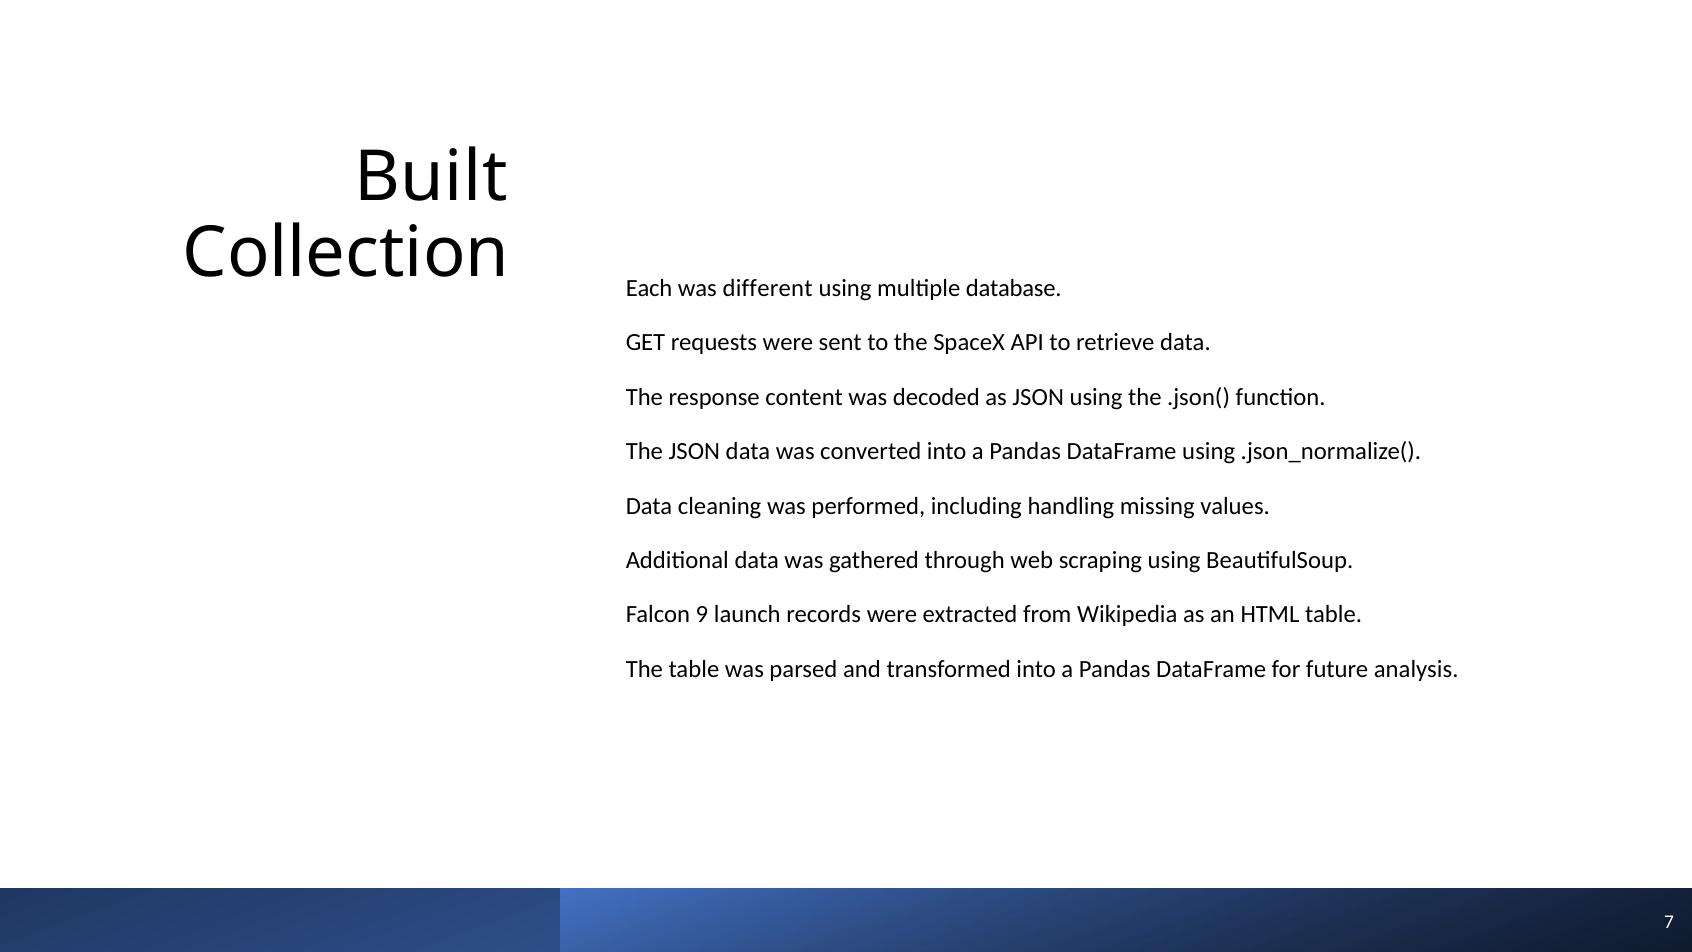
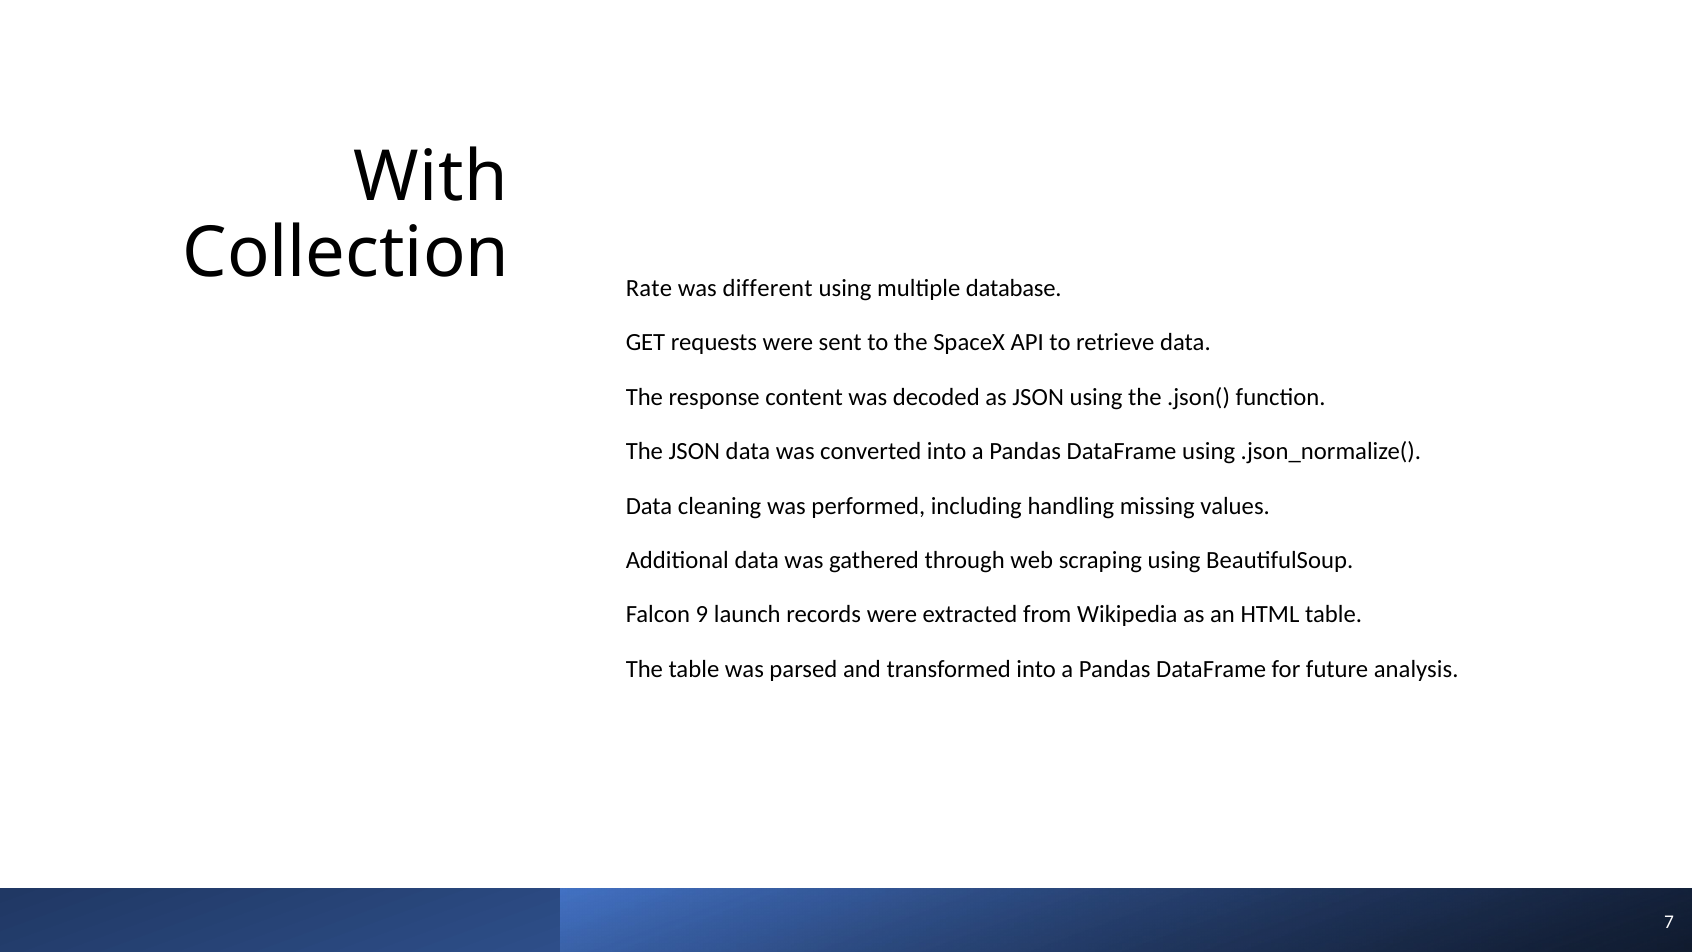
Built: Built -> With
Each: Each -> Rate
